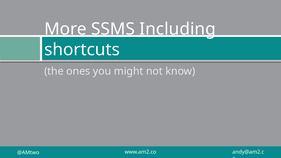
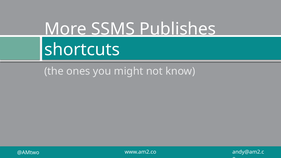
Including: Including -> Publishes
